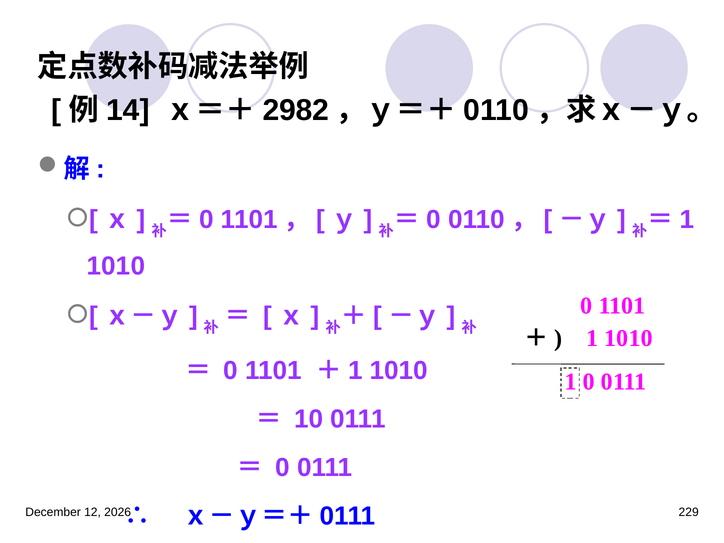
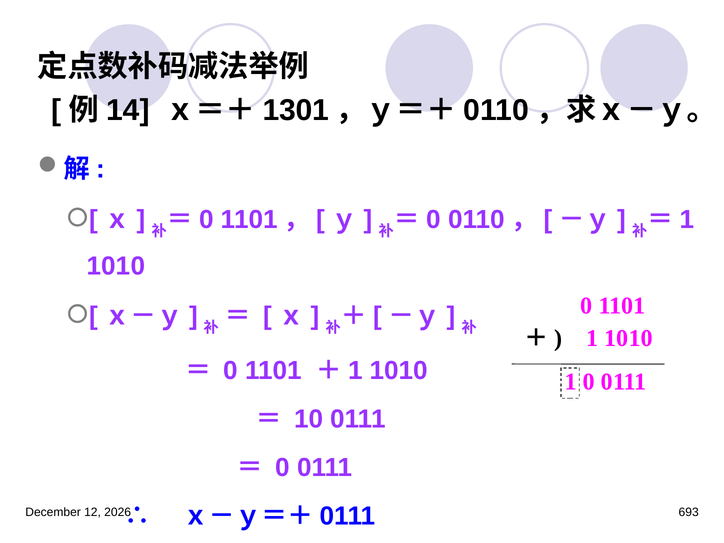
2982: 2982 -> 1301
229: 229 -> 693
